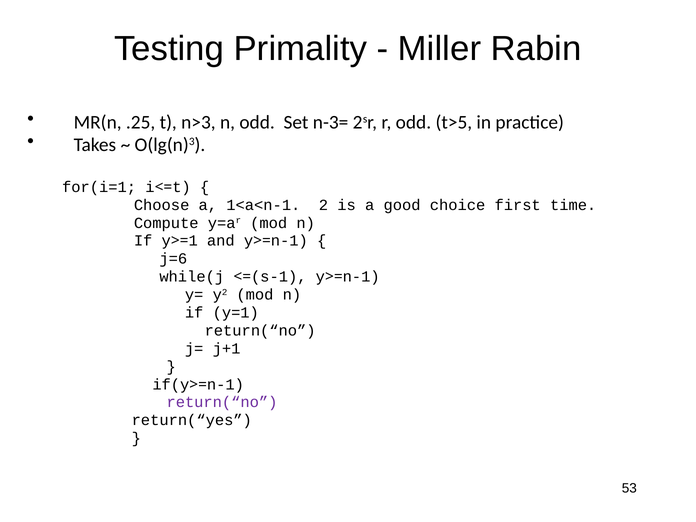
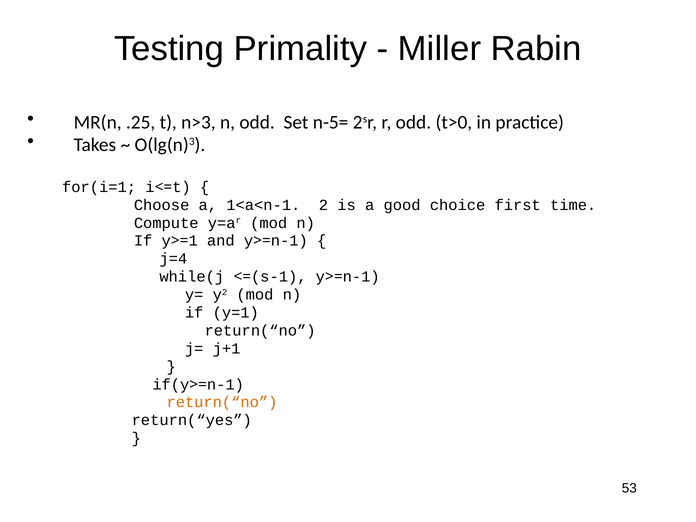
n-3=: n-3= -> n-5=
t>5: t>5 -> t>0
j=6: j=6 -> j=4
return(“no at (222, 402) colour: purple -> orange
